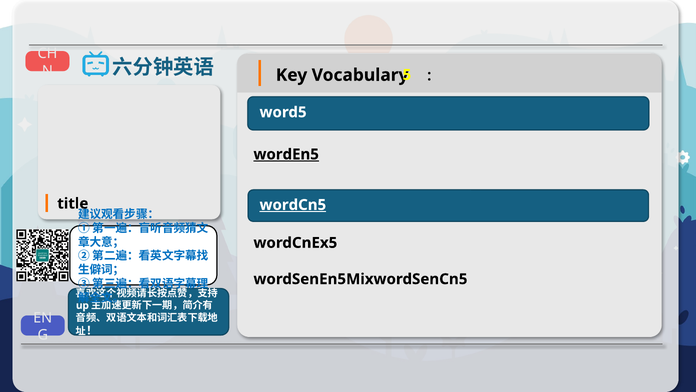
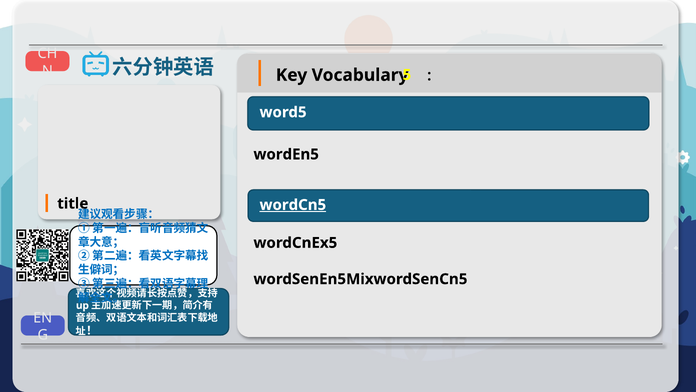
wordEn5 underline: present -> none
